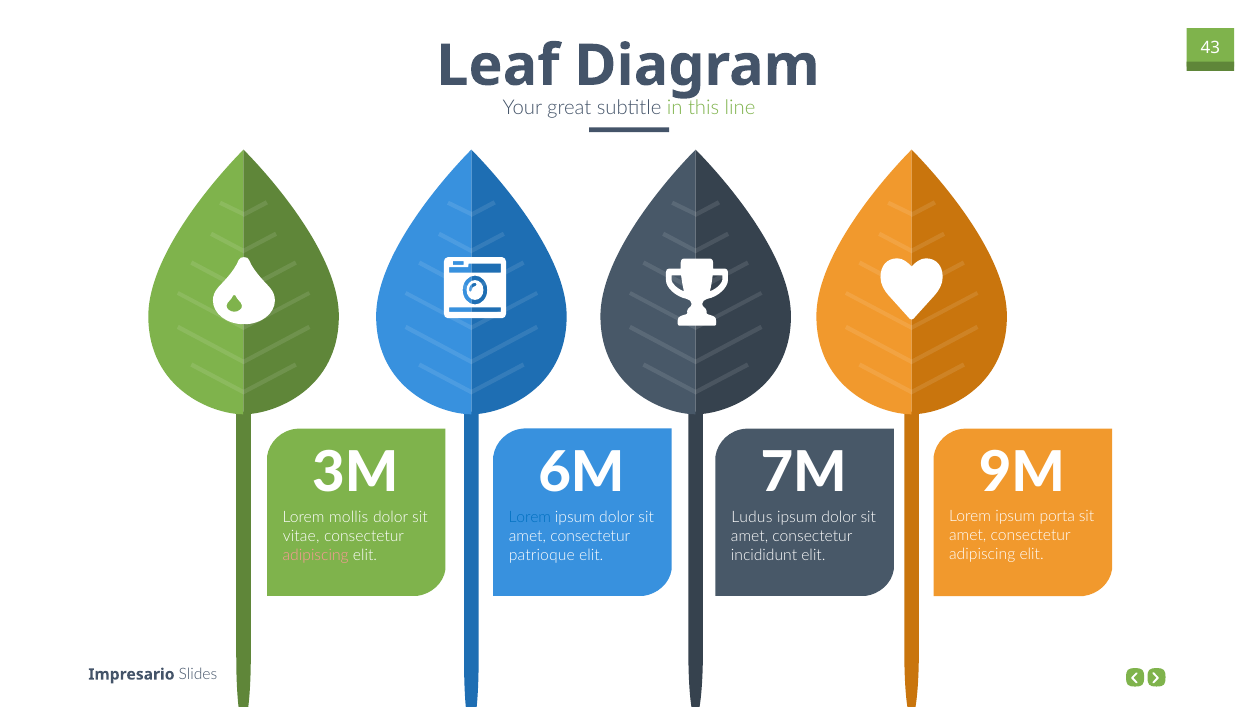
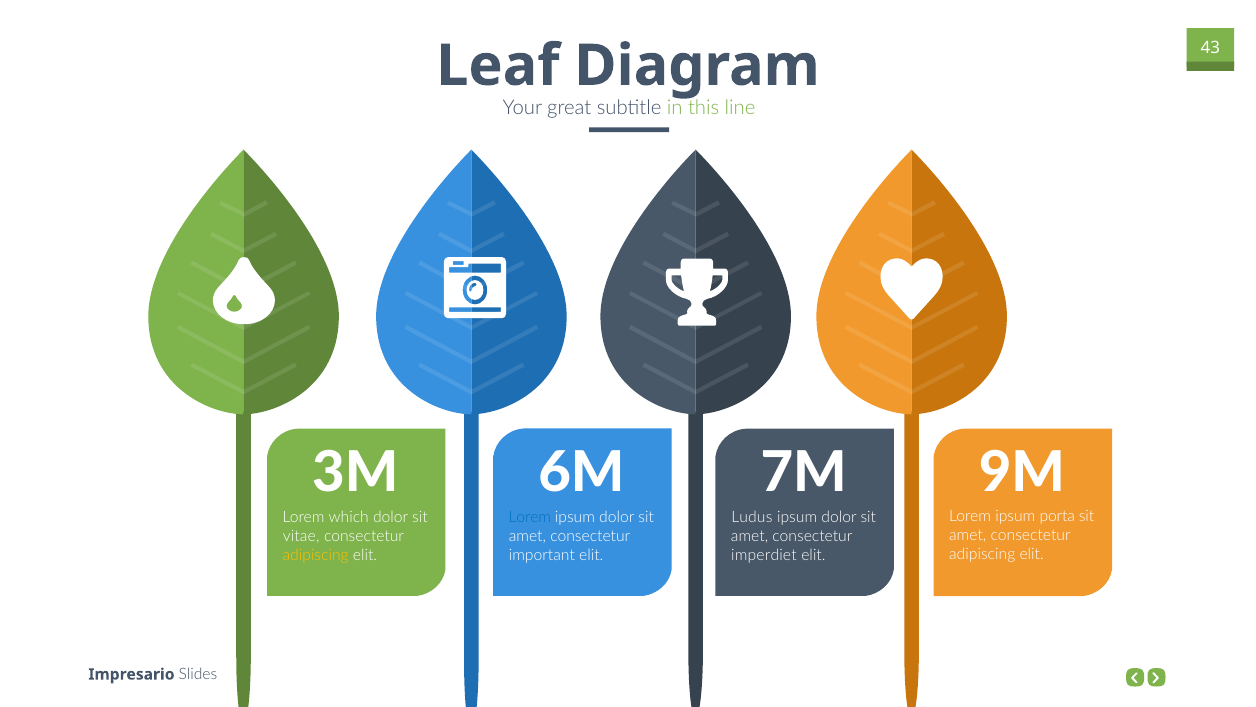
mollis: mollis -> which
patrioque: patrioque -> important
adipiscing at (316, 555) colour: pink -> yellow
incididunt: incididunt -> imperdiet
